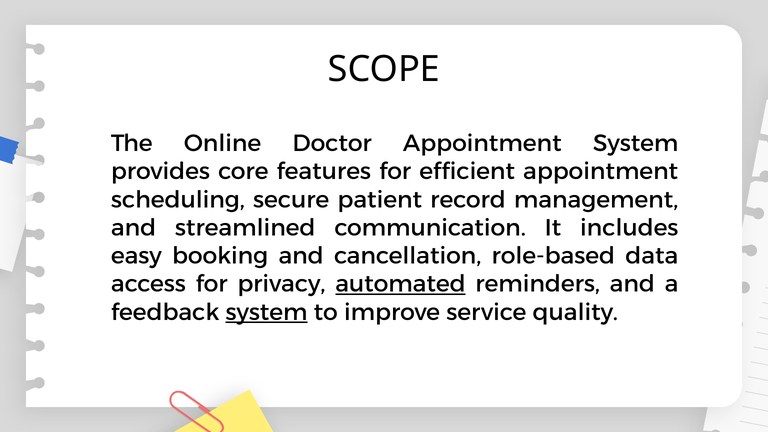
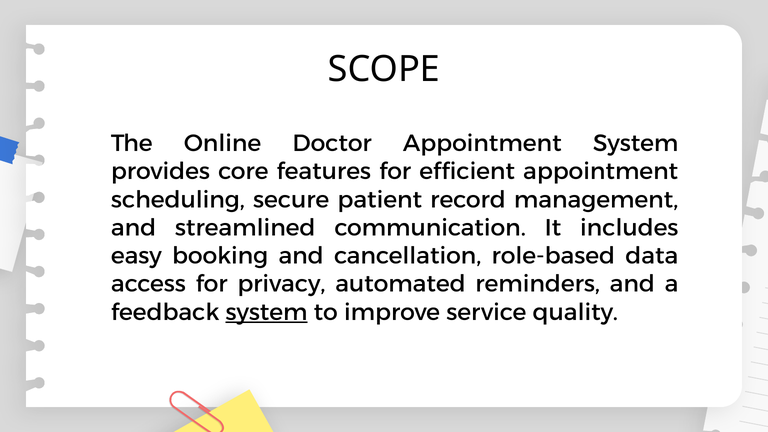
automated underline: present -> none
